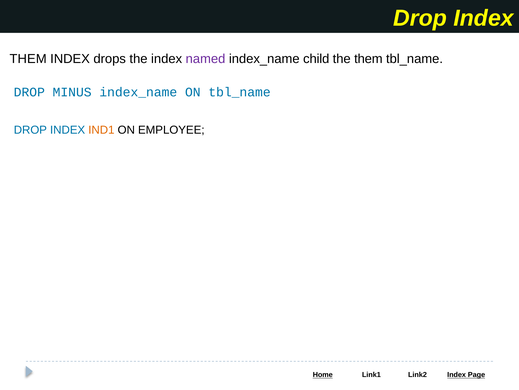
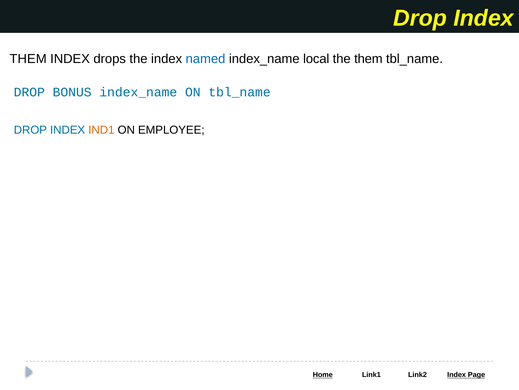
named colour: purple -> blue
child: child -> local
MINUS: MINUS -> BONUS
